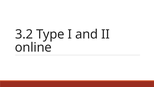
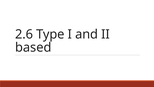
3.2: 3.2 -> 2.6
online: online -> based
